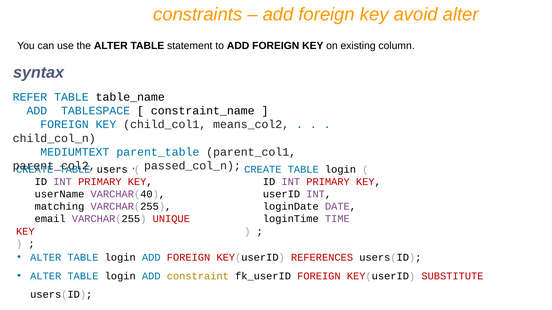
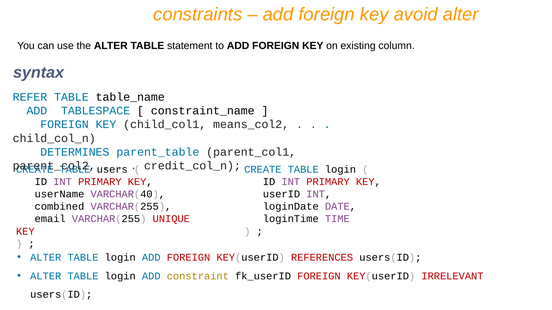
MEDIUMTEXT: MEDIUMTEXT -> DETERMINES
passed_col_n: passed_col_n -> credit_col_n
matching: matching -> combined
SUBSTITUTE: SUBSTITUTE -> IRRELEVANT
